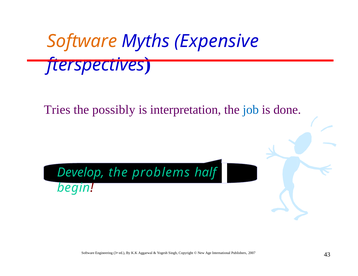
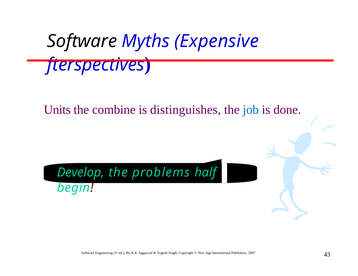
Software at (82, 41) colour: orange -> black
Tries: Tries -> Units
possibly: possibly -> combine
interpretation: interpretation -> distinguishes
